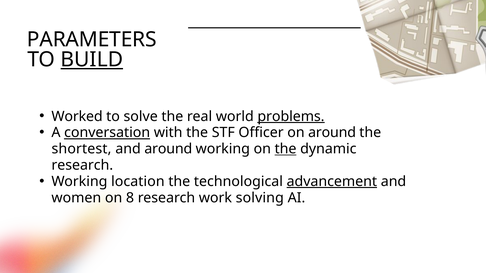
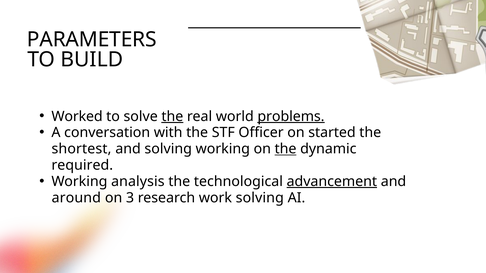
BUILD underline: present -> none
the at (172, 117) underline: none -> present
conversation underline: present -> none
on around: around -> started
and around: around -> solving
research at (82, 165): research -> required
location: location -> analysis
women: women -> around
8: 8 -> 3
